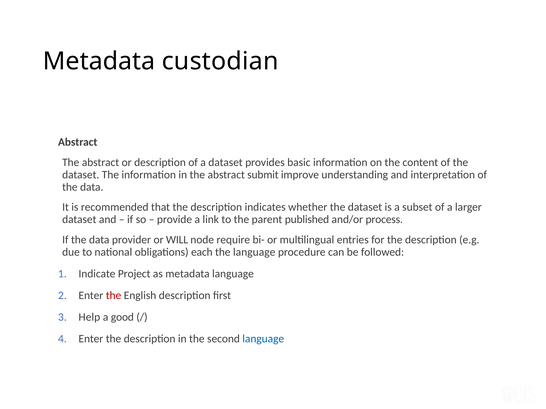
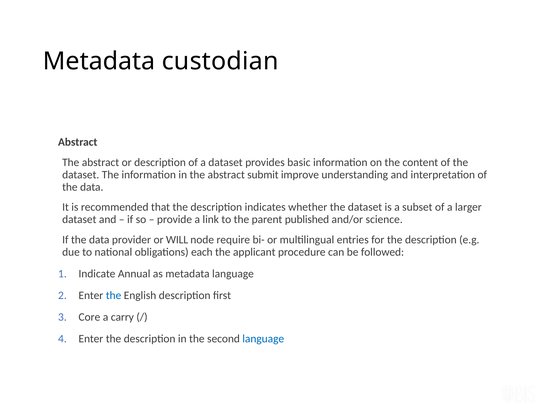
process: process -> science
the language: language -> applicant
Project: Project -> Annual
the at (114, 296) colour: red -> blue
Help: Help -> Core
good: good -> carry
